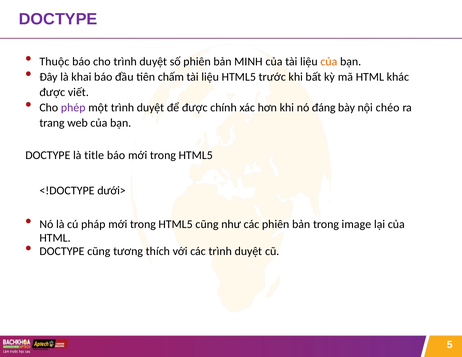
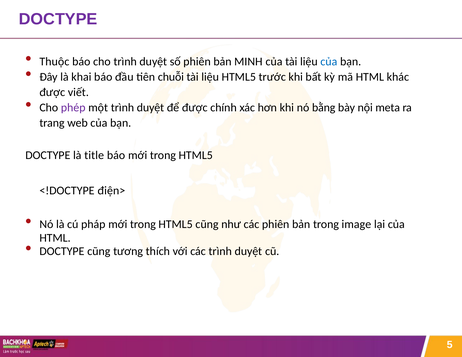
của at (329, 62) colour: orange -> blue
chấm: chấm -> chuỗi
đáng: đáng -> bằng
chéo: chéo -> meta
dưới>: dưới> -> điện>
